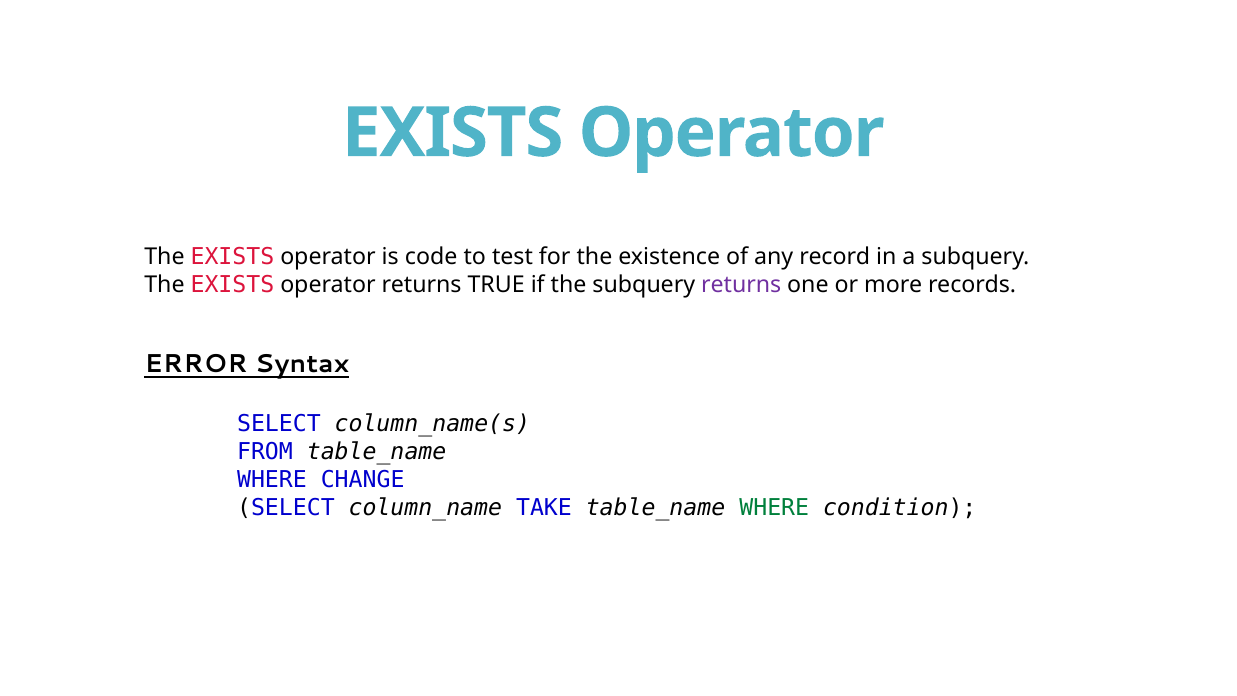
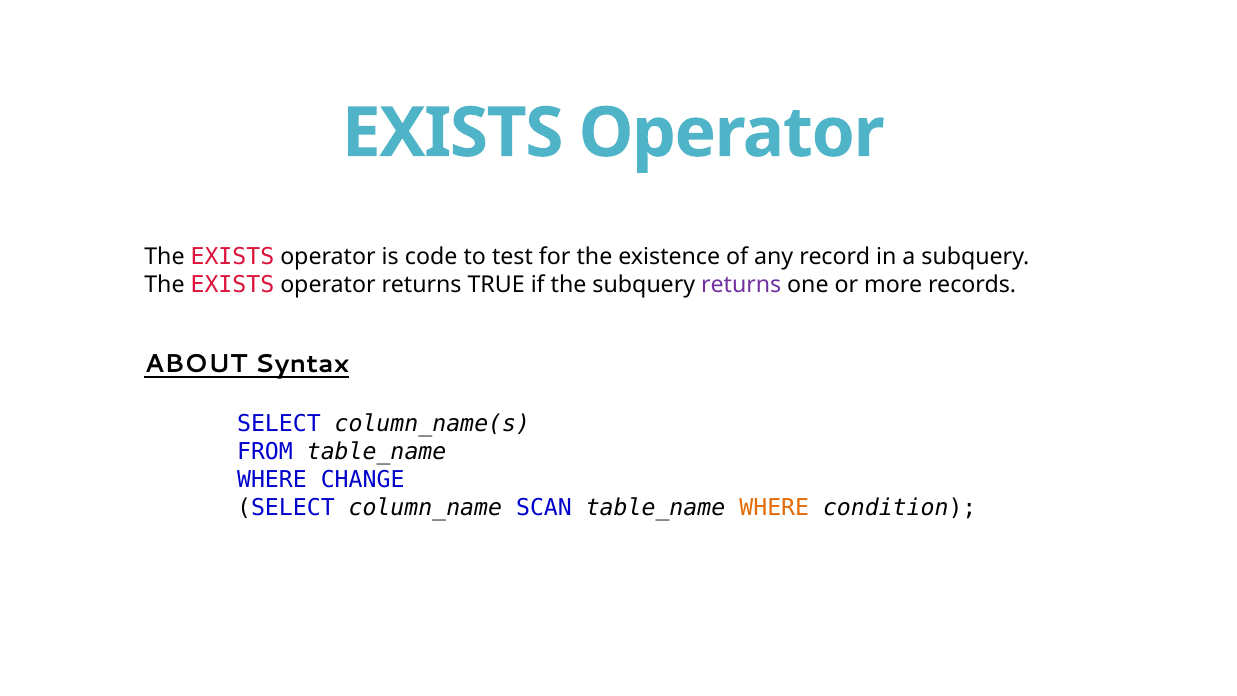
ERROR: ERROR -> ABOUT
TAKE: TAKE -> SCAN
WHERE at (774, 507) colour: green -> orange
